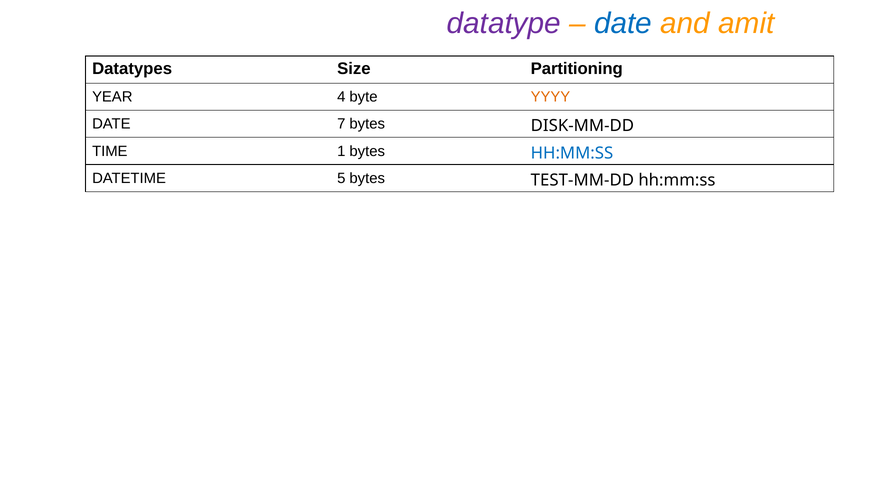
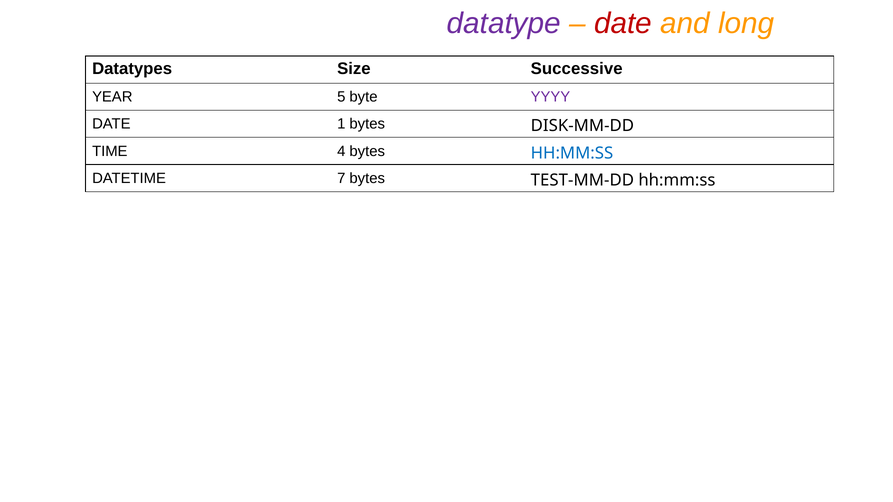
date at (623, 23) colour: blue -> red
amit: amit -> long
Partitioning: Partitioning -> Successive
4: 4 -> 5
YYYY colour: orange -> purple
7: 7 -> 1
1: 1 -> 4
5: 5 -> 7
